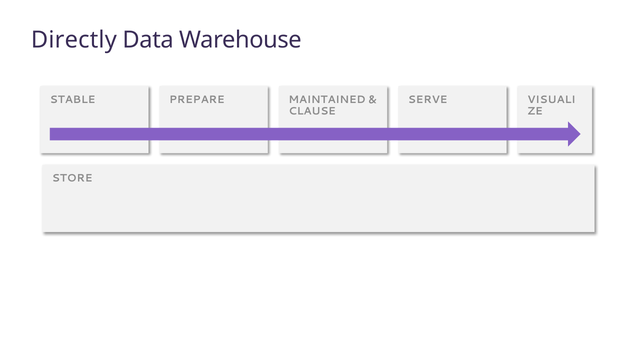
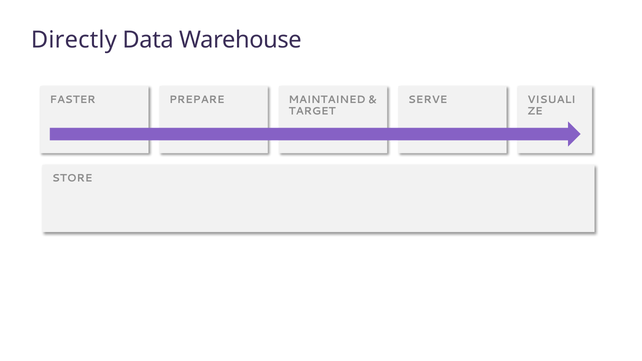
STABLE: STABLE -> FASTER
CLAUSE: CLAUSE -> TARGET
